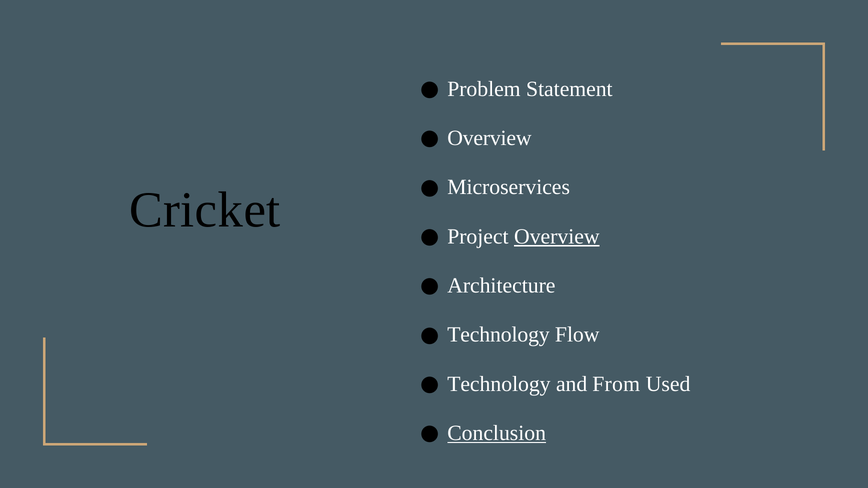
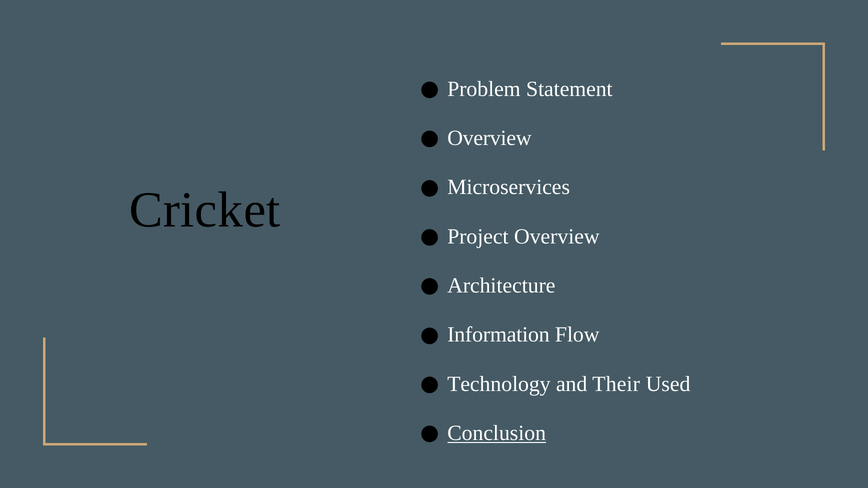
Overview at (557, 237) underline: present -> none
Technology at (498, 335): Technology -> Information
From: From -> Their
